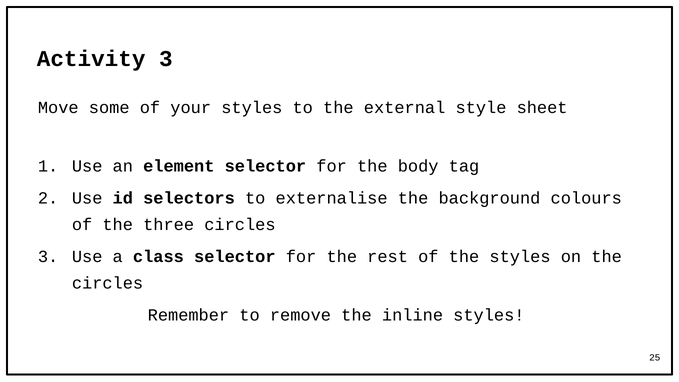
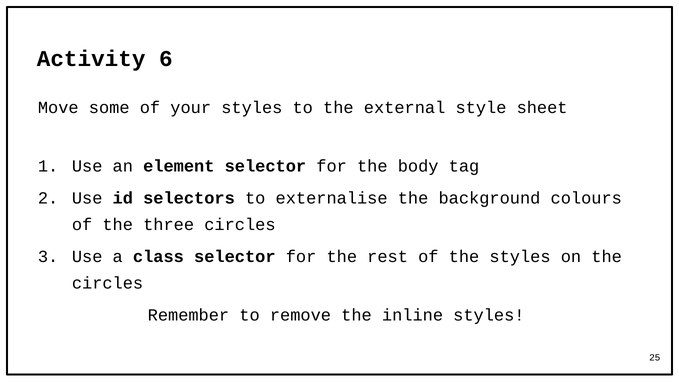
Activity 3: 3 -> 6
